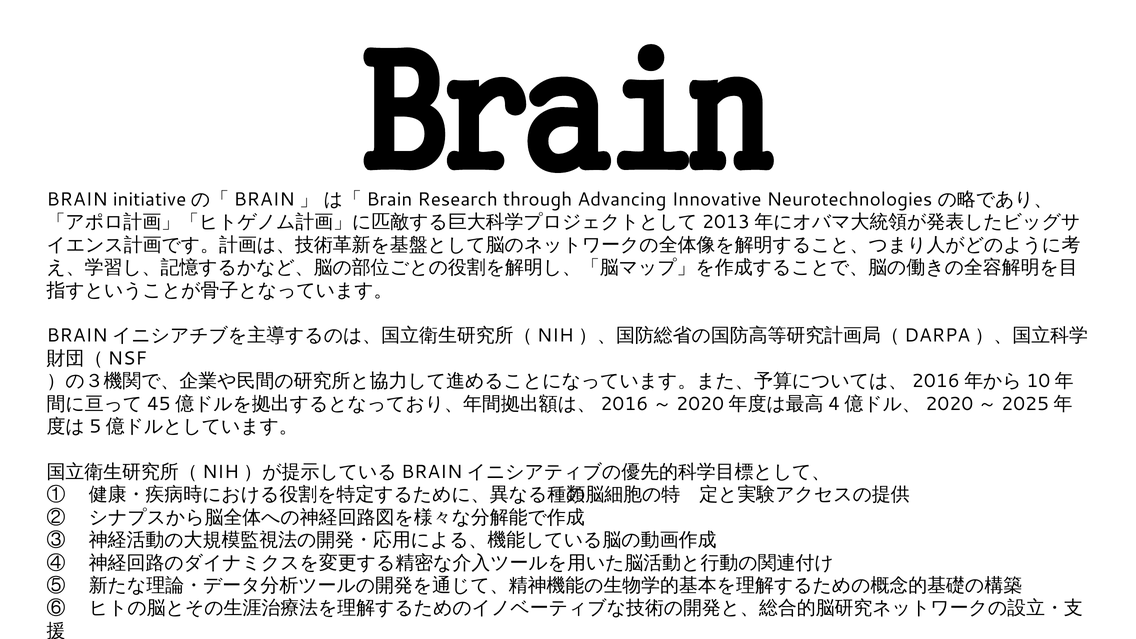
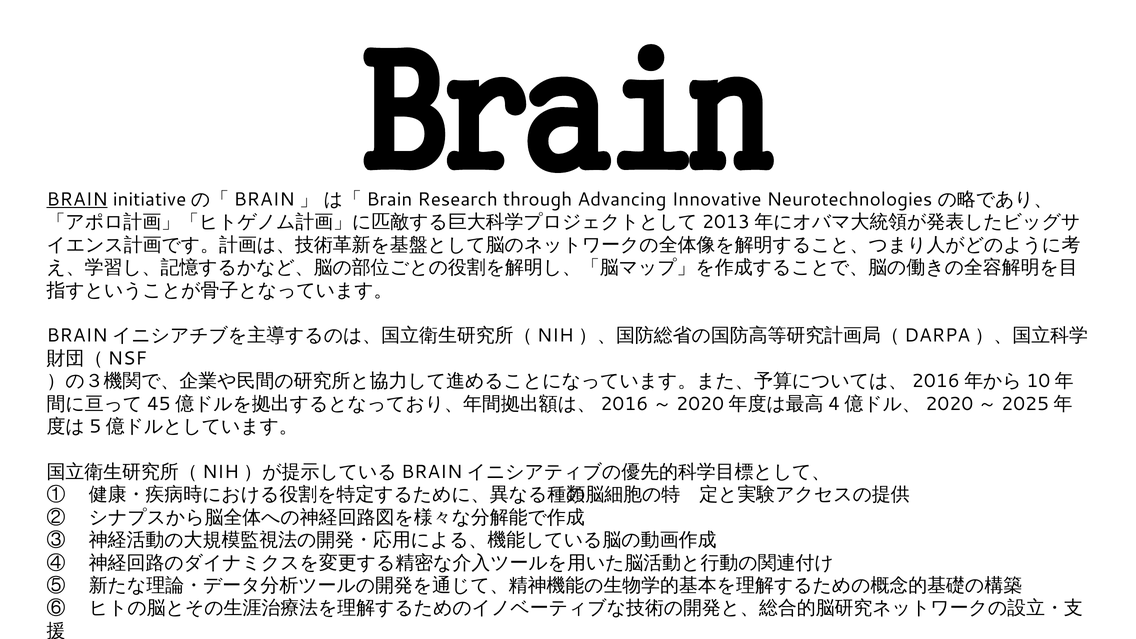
BRAIN at (77, 199) underline: none -> present
